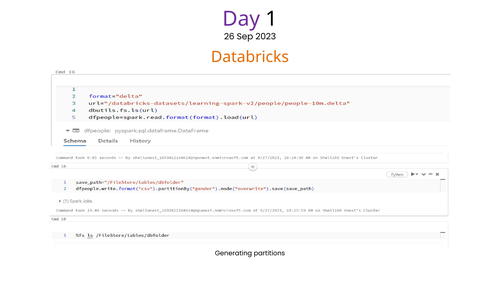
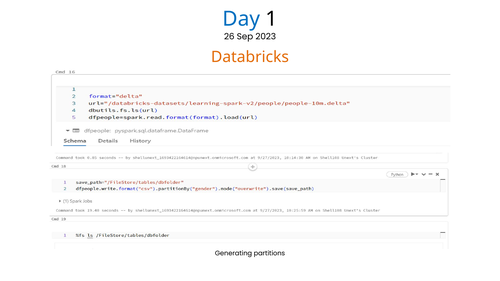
Day colour: purple -> blue
